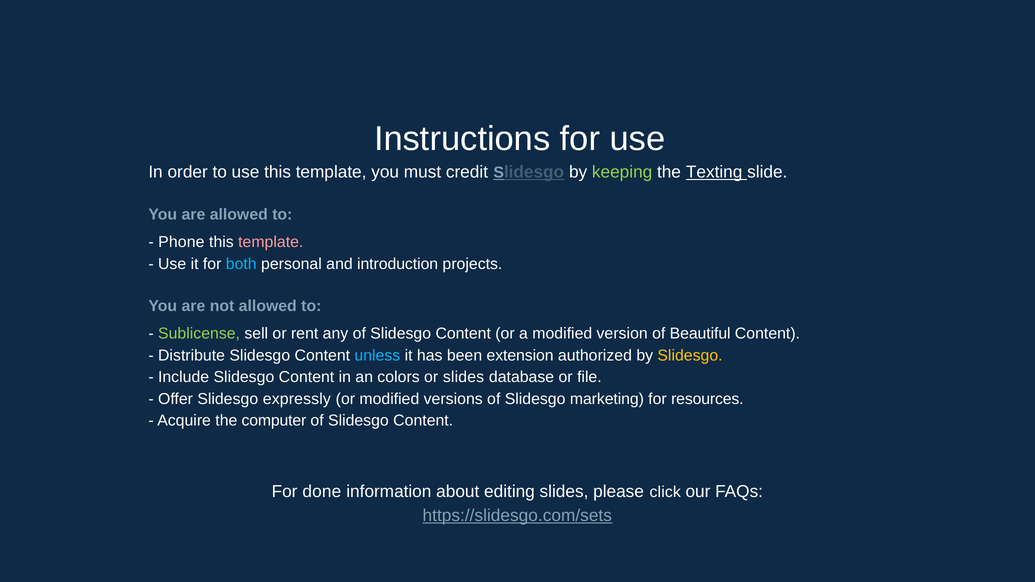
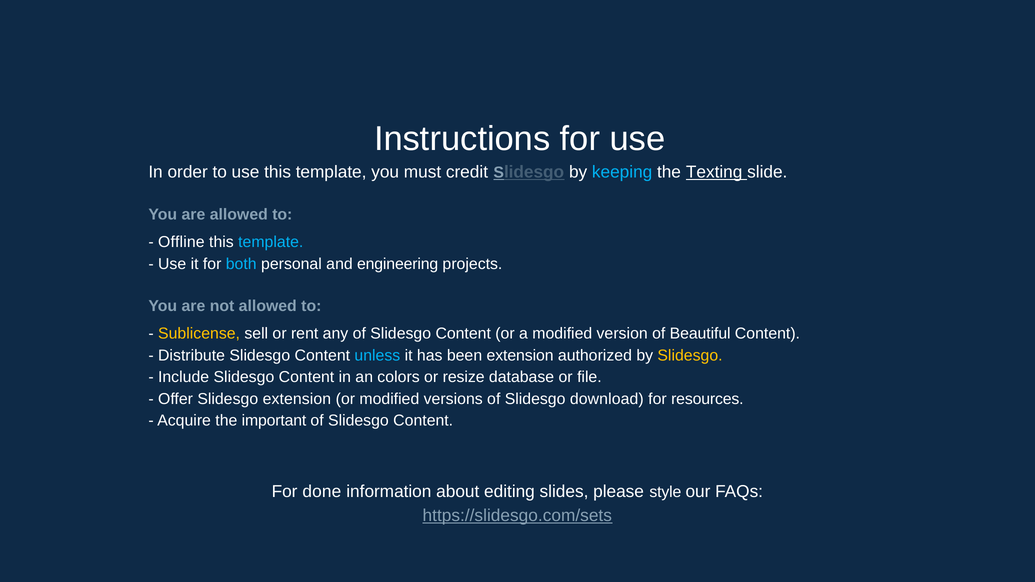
keeping colour: light green -> light blue
Phone: Phone -> Offline
template at (271, 242) colour: pink -> light blue
introduction: introduction -> engineering
Sublicense colour: light green -> yellow
or slides: slides -> resize
Slidesgo expressly: expressly -> extension
marketing: marketing -> download
computer: computer -> important
click: click -> style
